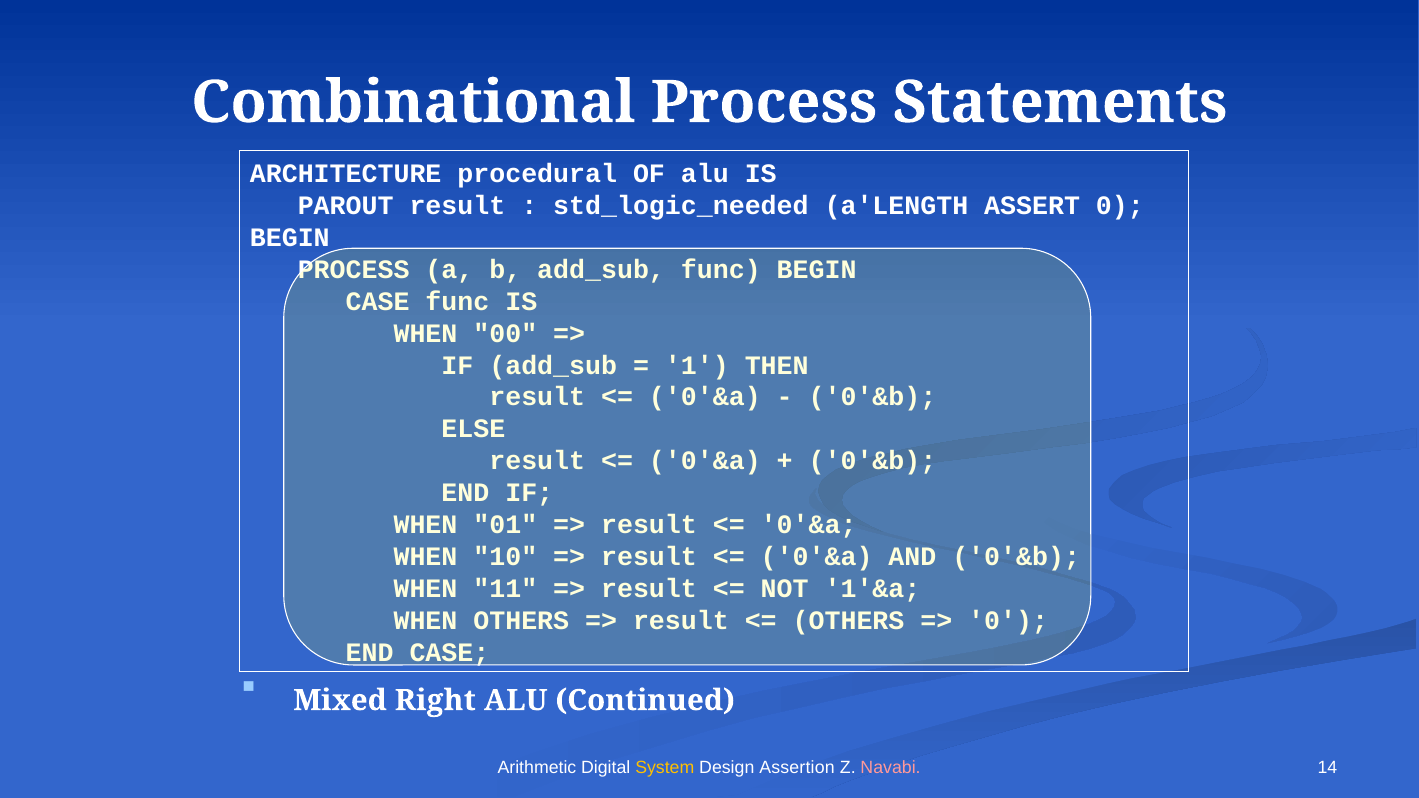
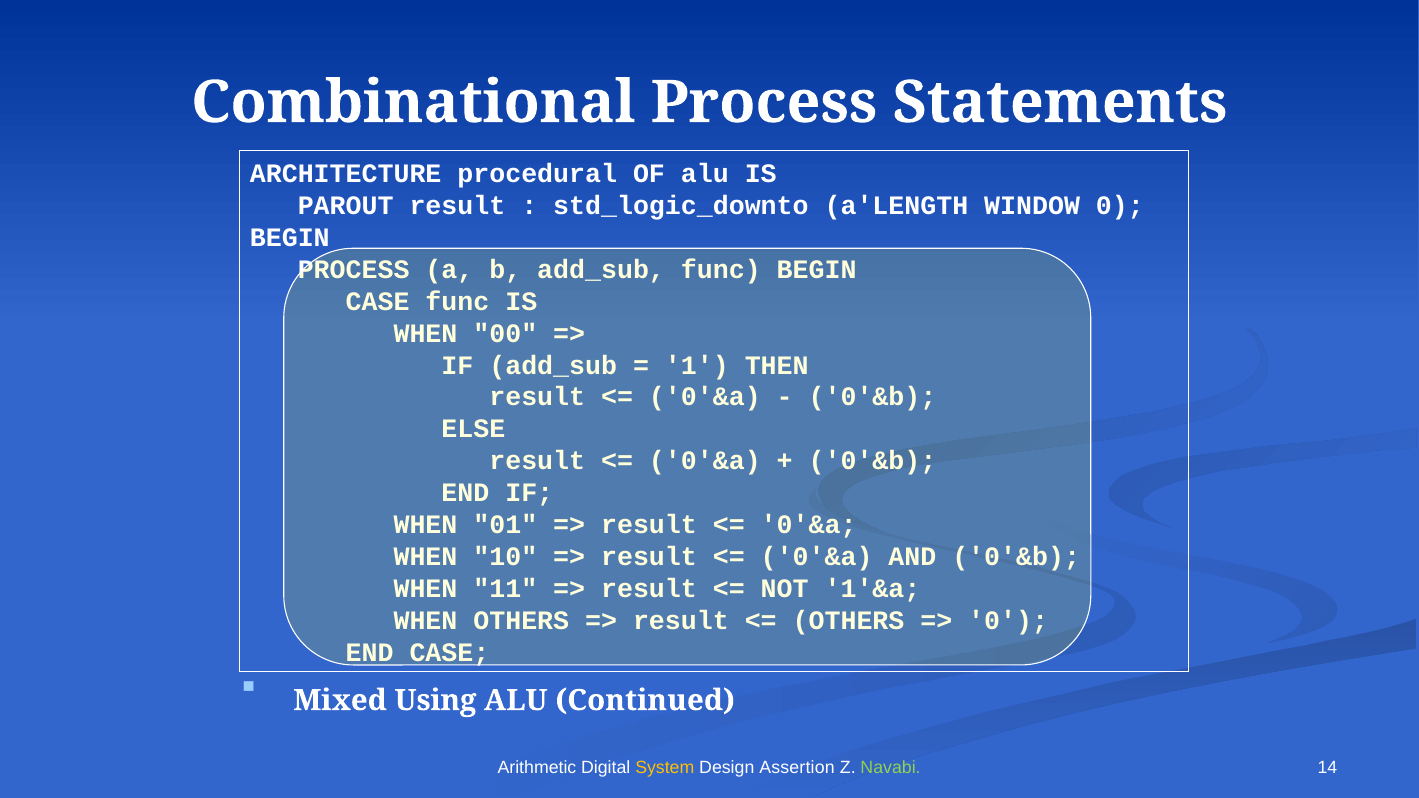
std_logic_needed: std_logic_needed -> std_logic_downto
ASSERT: ASSERT -> WINDOW
Right: Right -> Using
Navabi colour: pink -> light green
